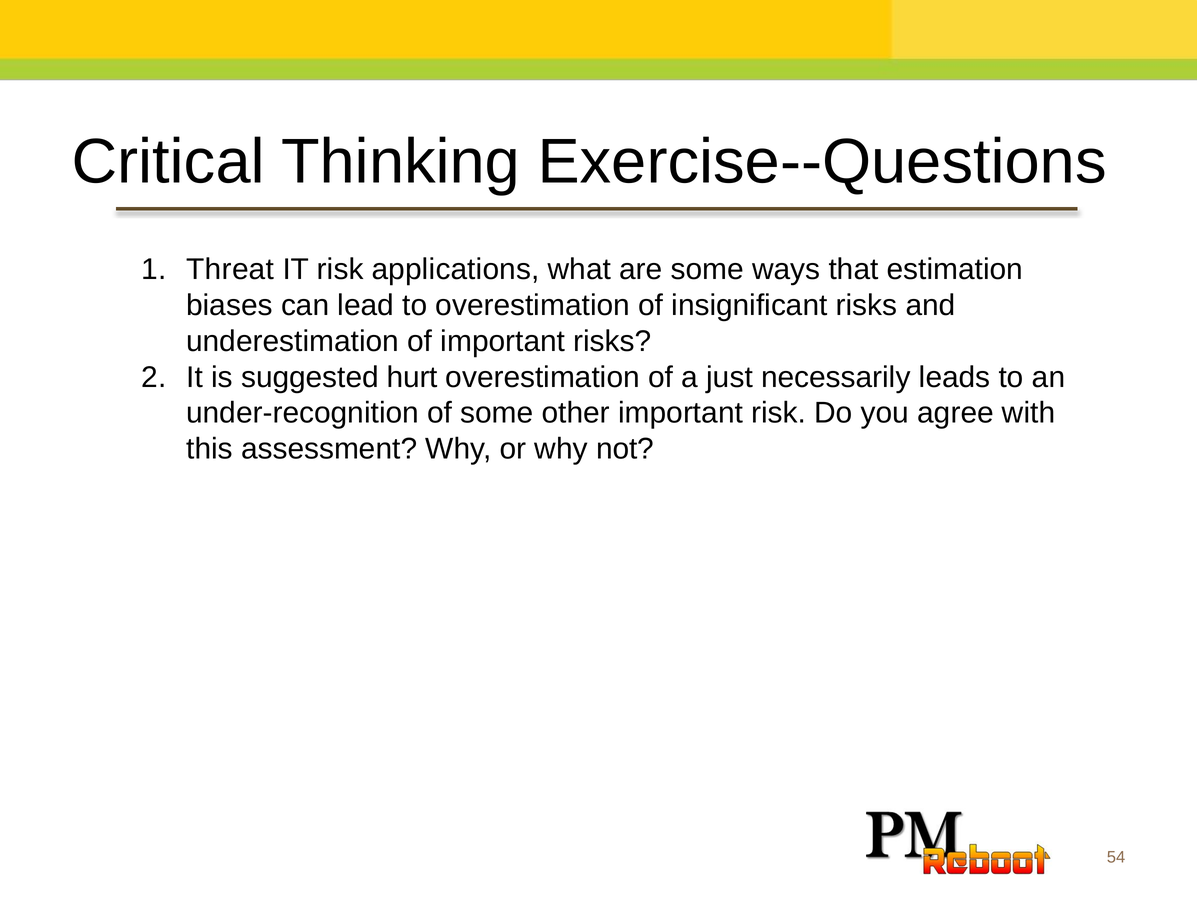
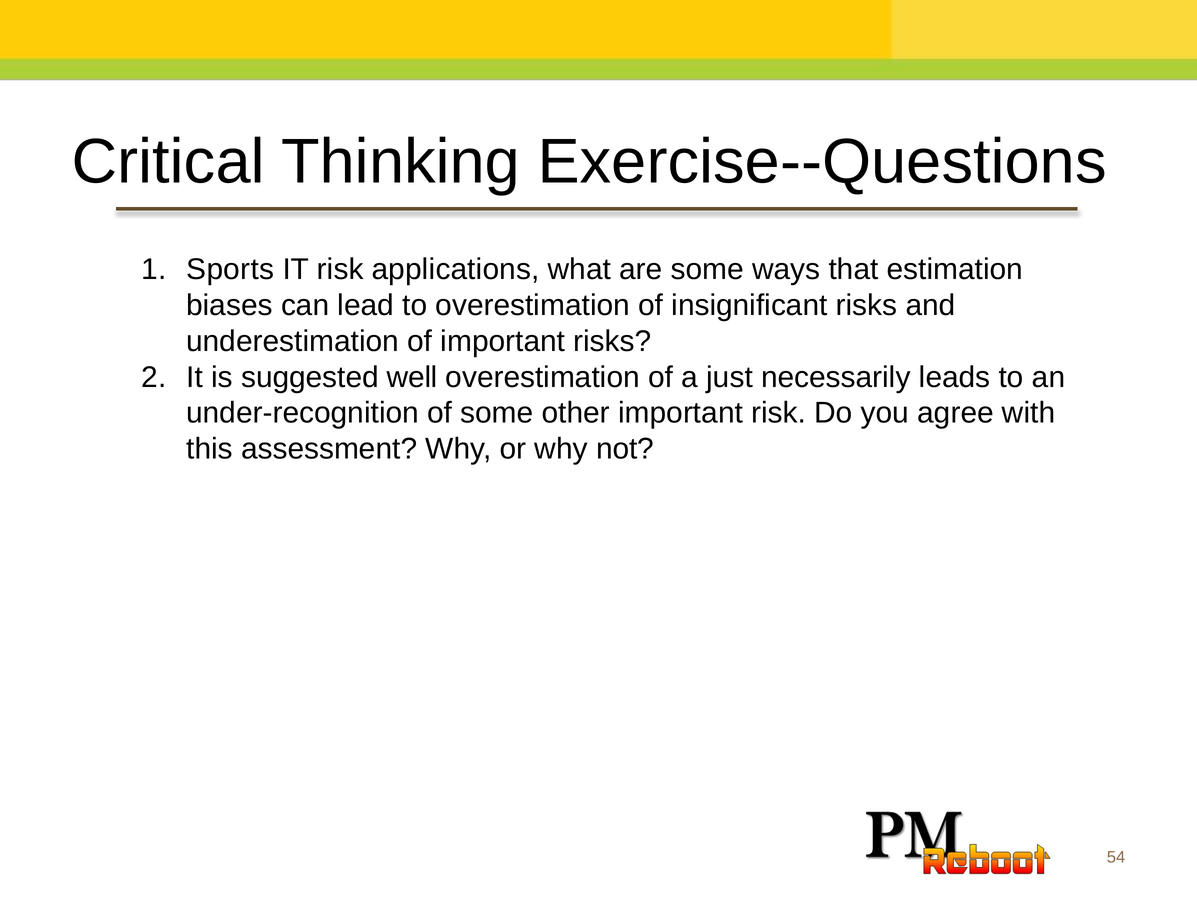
Threat: Threat -> Sports
hurt: hurt -> well
